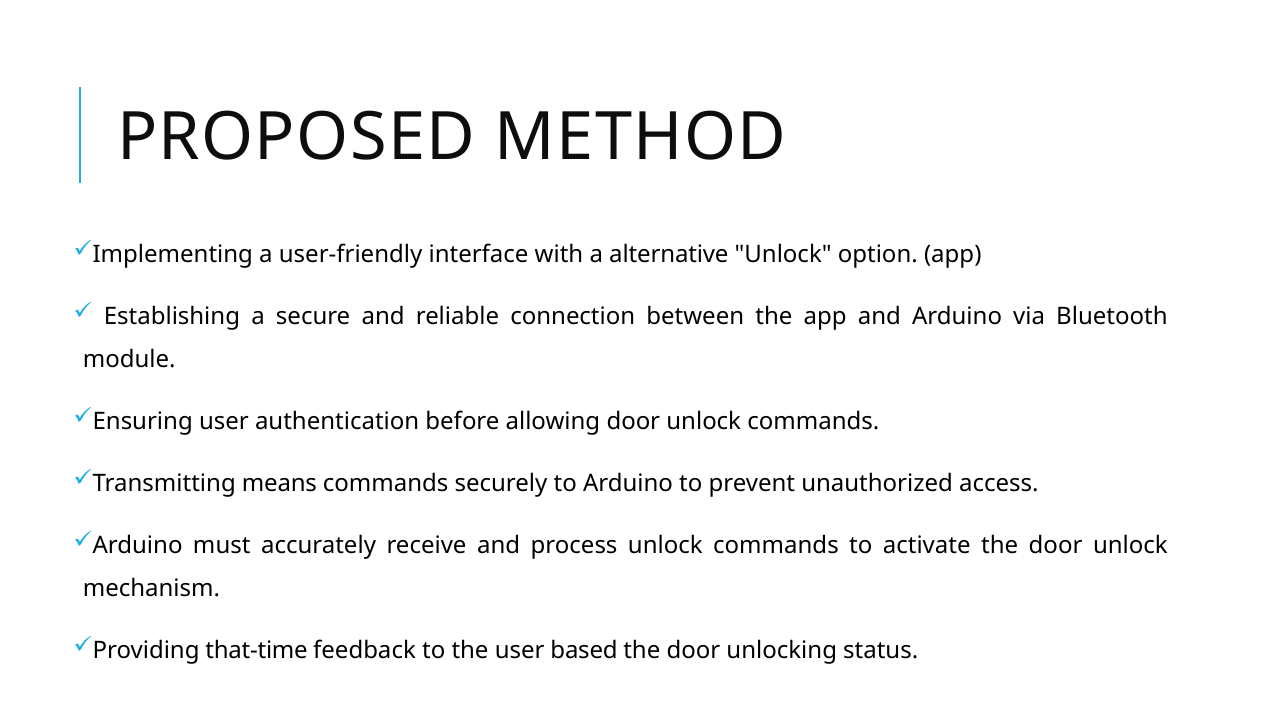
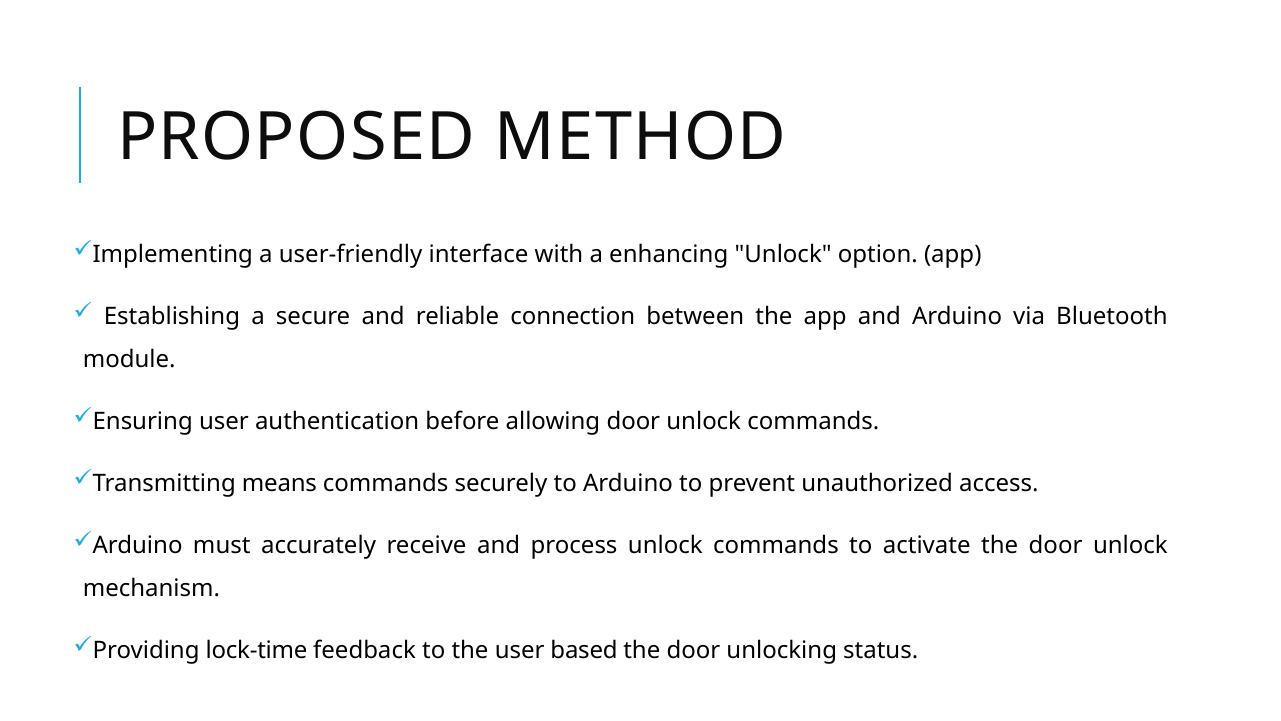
alternative: alternative -> enhancing
that-time: that-time -> lock-time
